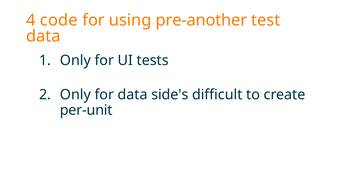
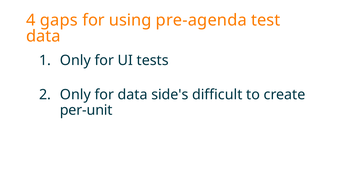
code: code -> gaps
pre-another: pre-another -> pre-agenda
